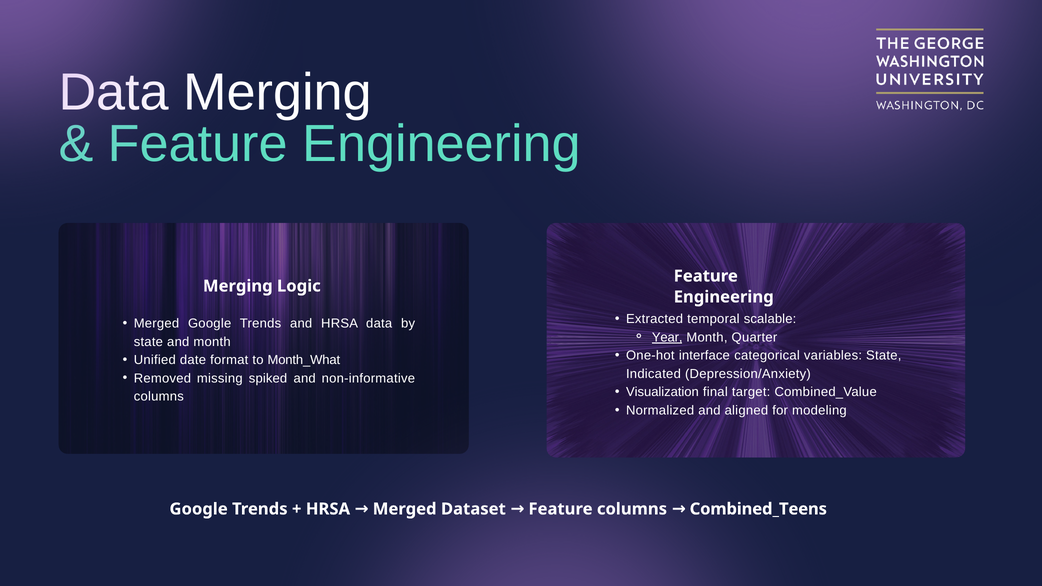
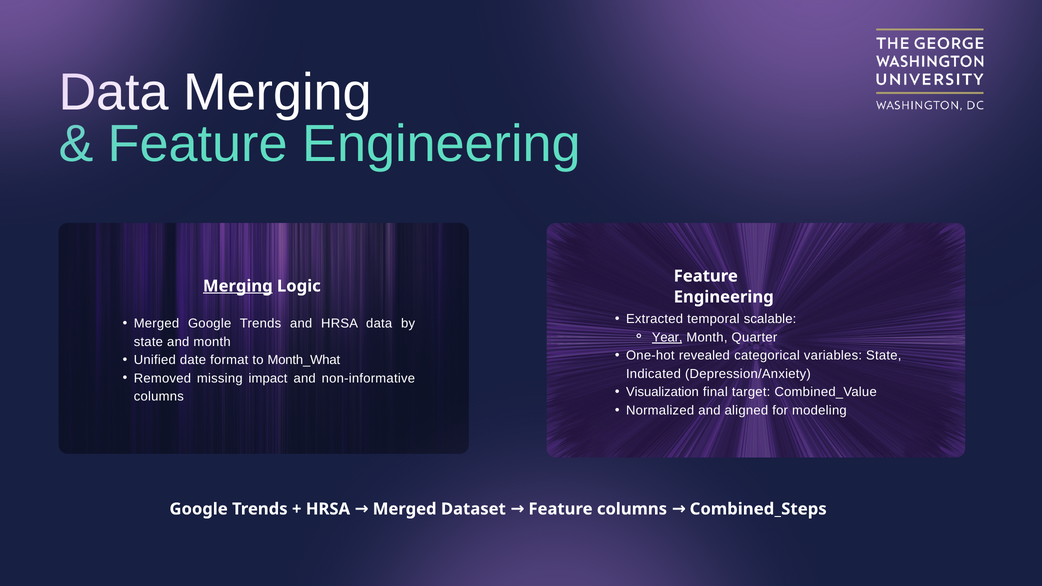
Merging at (238, 286) underline: none -> present
interface: interface -> revealed
spiked: spiked -> impact
Combined_Teens: Combined_Teens -> Combined_Steps
